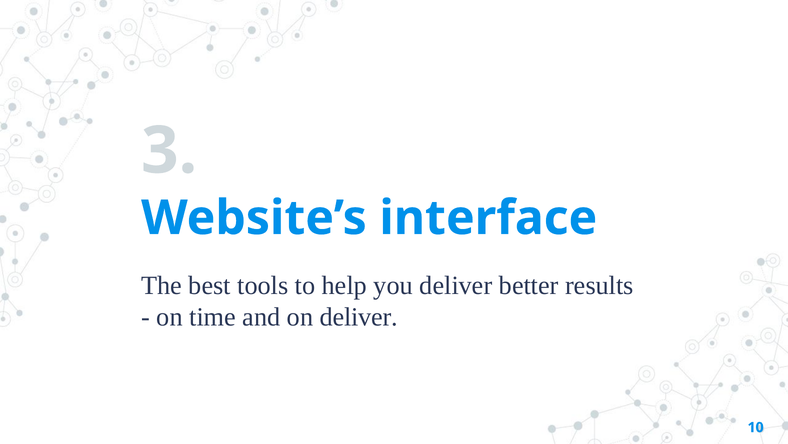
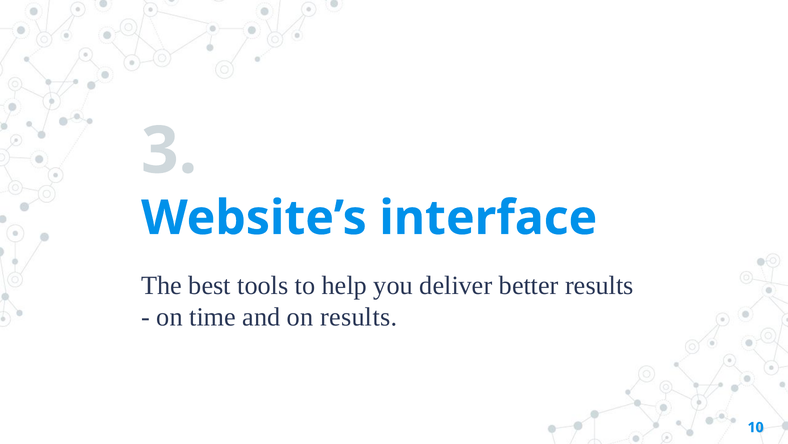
on deliver: deliver -> results
